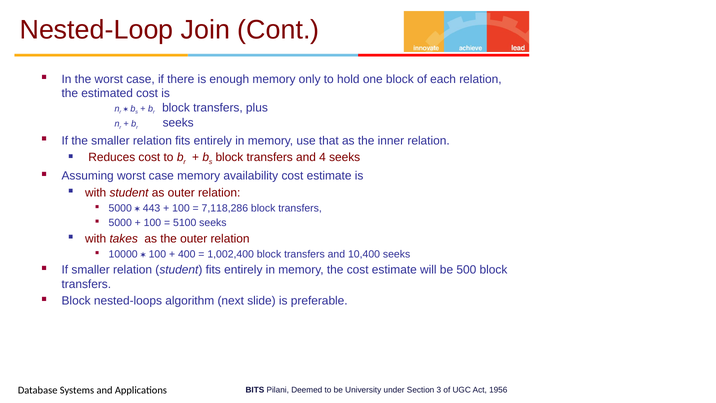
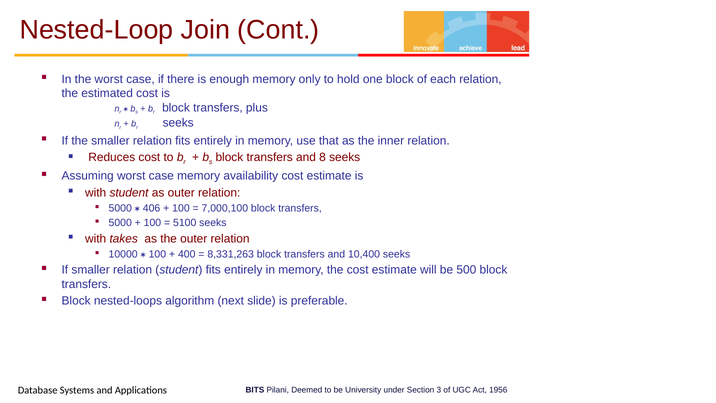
4: 4 -> 8
443: 443 -> 406
7,118,286: 7,118,286 -> 7,000,100
1,002,400: 1,002,400 -> 8,331,263
